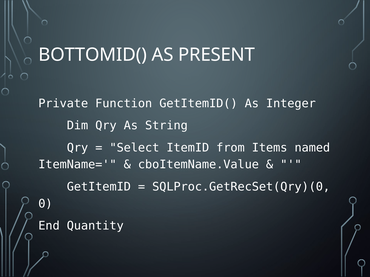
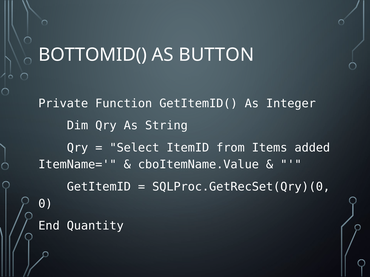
PRESENT: PRESENT -> BUTTON
named: named -> added
